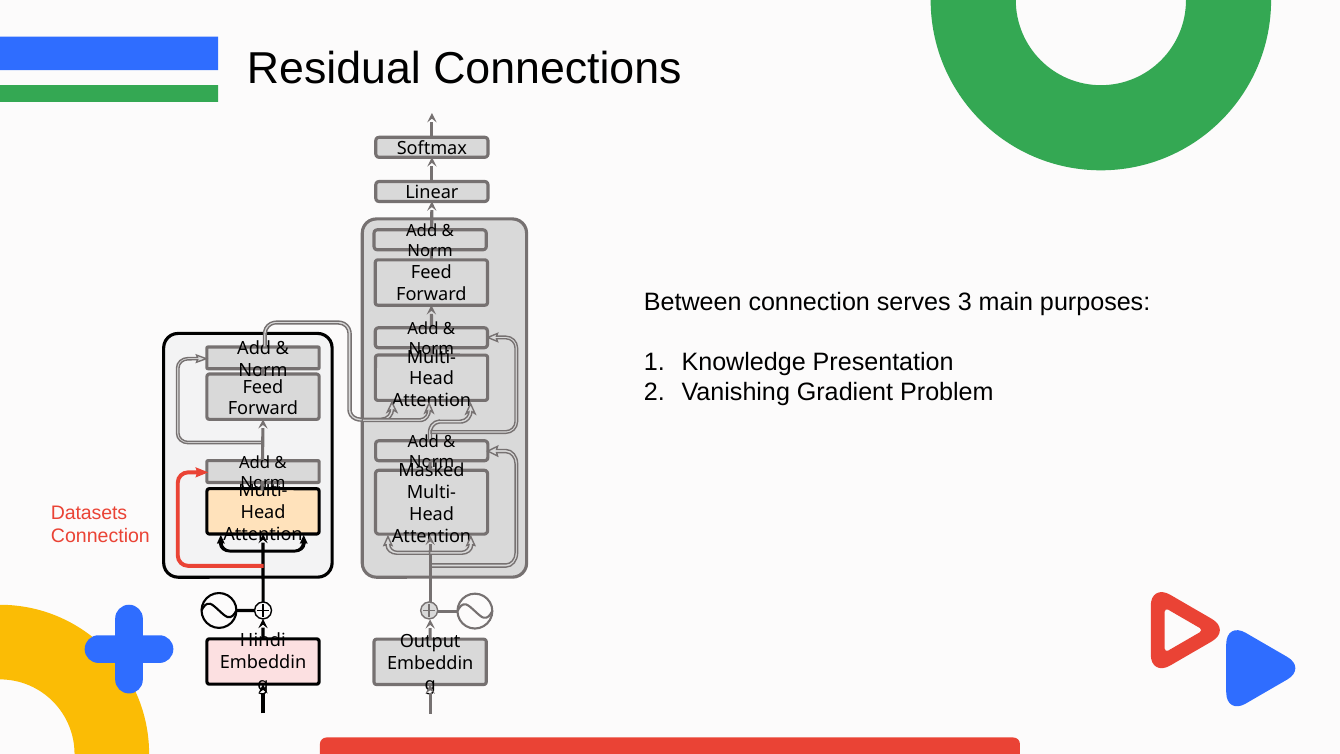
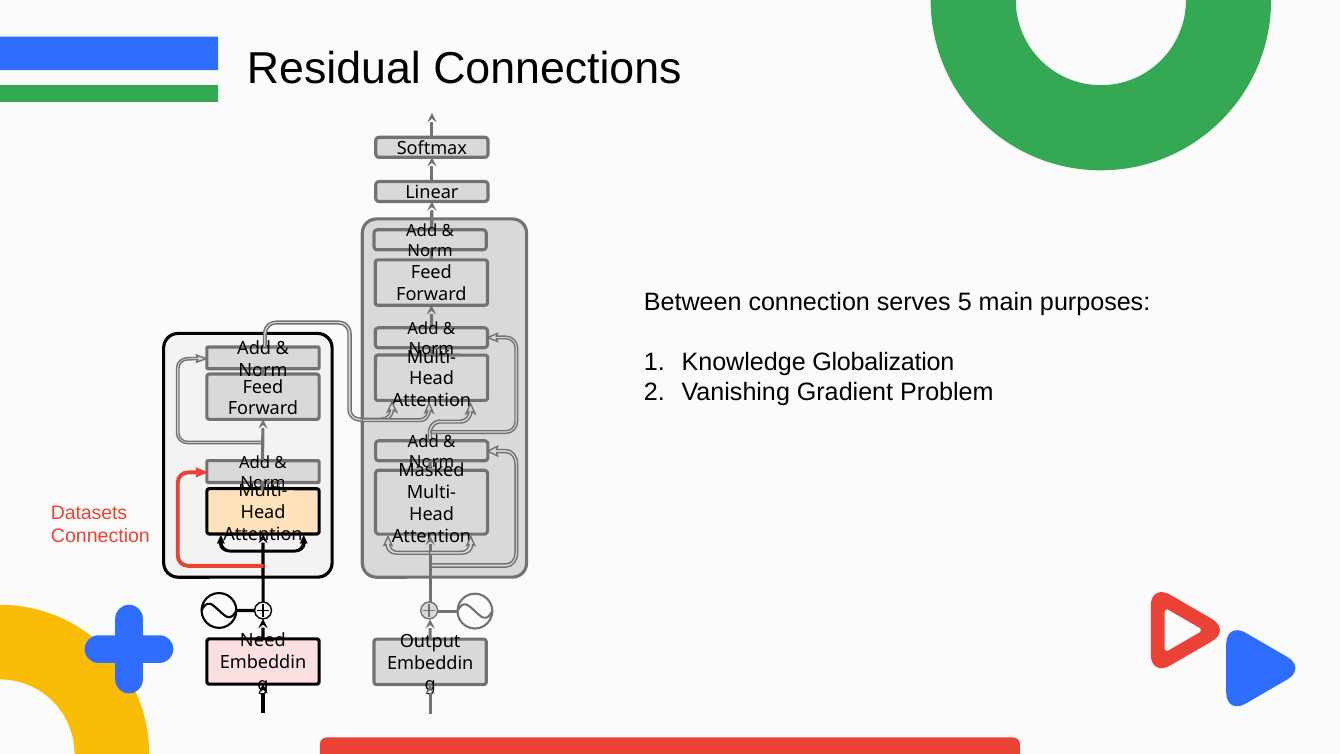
3: 3 -> 5
Presentation: Presentation -> Globalization
Hindi: Hindi -> Need
